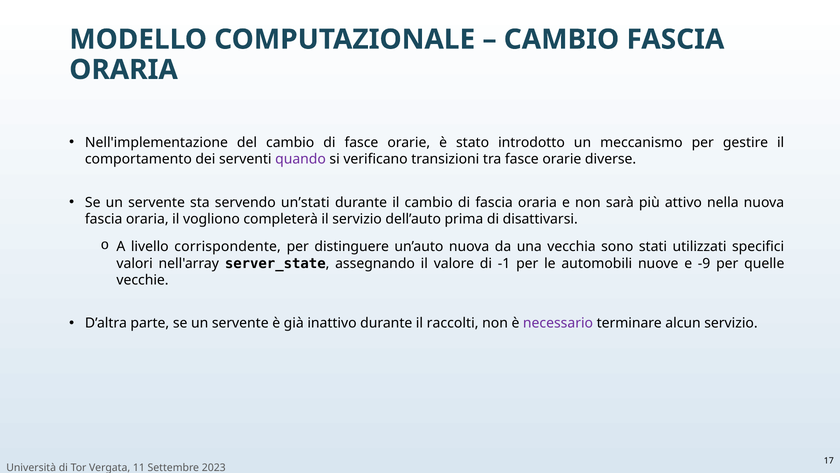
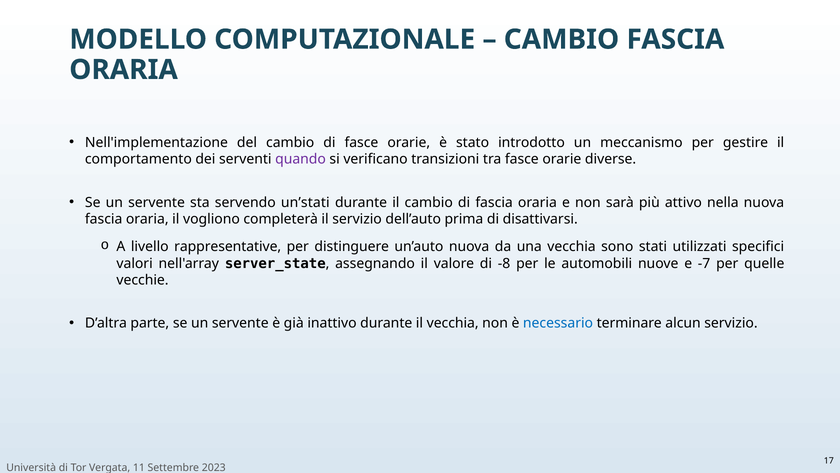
corrispondente: corrispondente -> rappresentative
-1: -1 -> -8
-9: -9 -> -7
il raccolti: raccolti -> vecchia
necessario colour: purple -> blue
